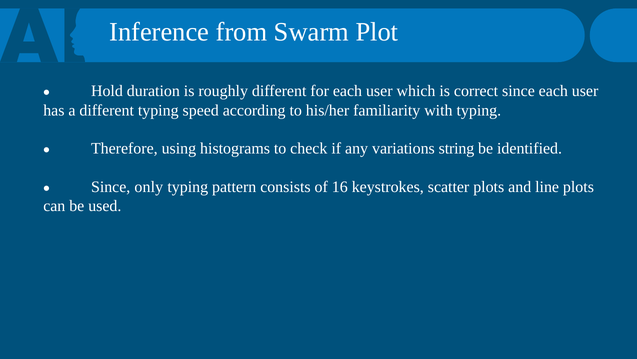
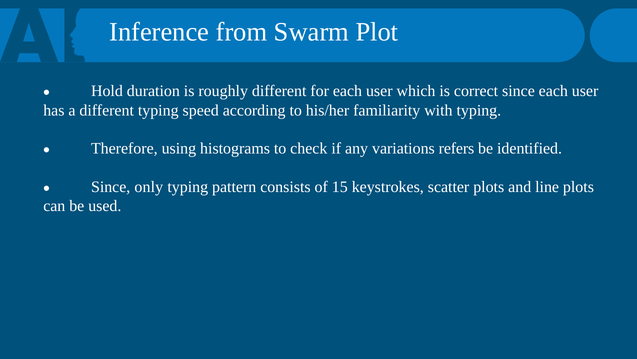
string: string -> refers
16: 16 -> 15
